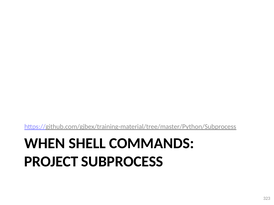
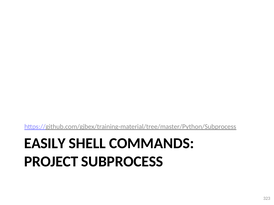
WHEN: WHEN -> EASILY
